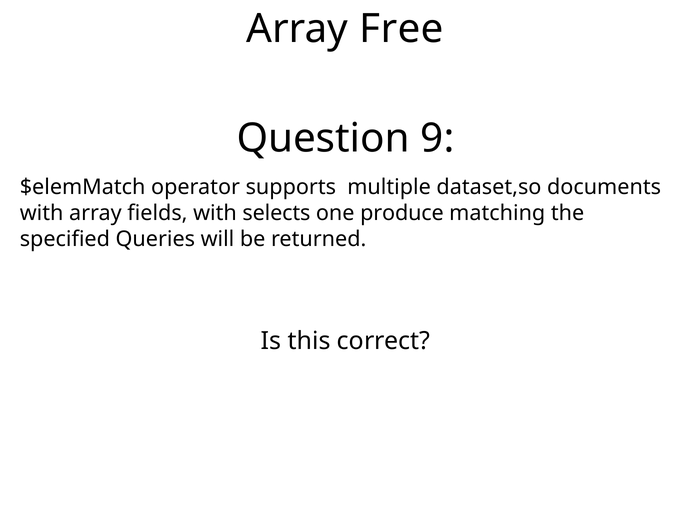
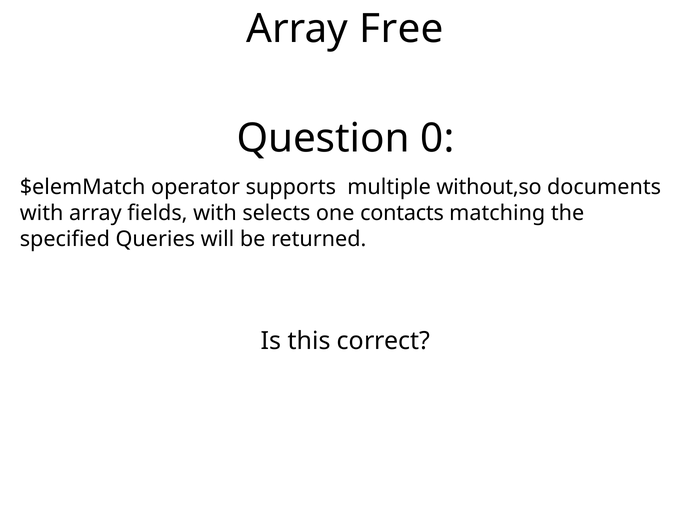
9: 9 -> 0
dataset,so: dataset,so -> without,so
produce: produce -> contacts
